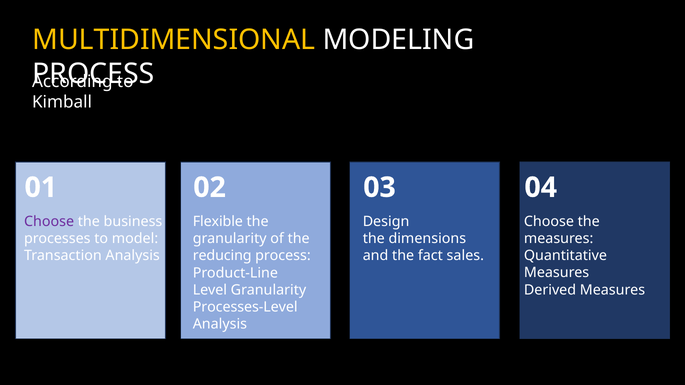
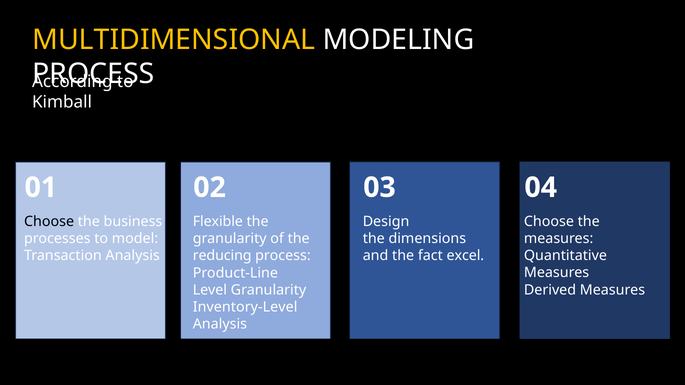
Choose at (49, 222) colour: purple -> black
sales: sales -> excel
Processes-Level: Processes-Level -> Inventory-Level
